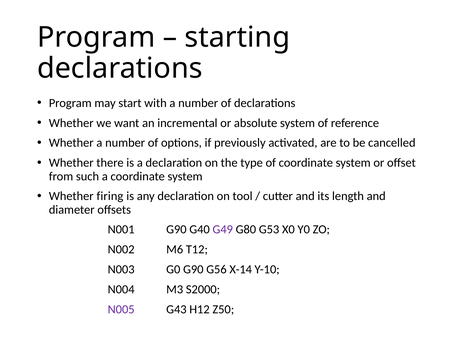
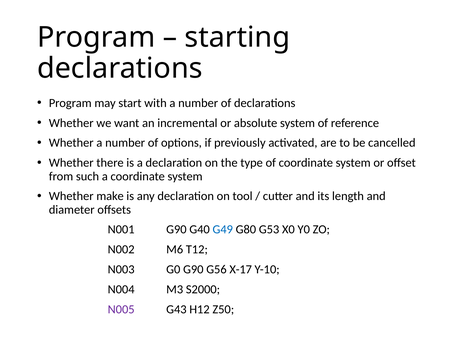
firing: firing -> make
G49 colour: purple -> blue
X-14: X-14 -> X-17
